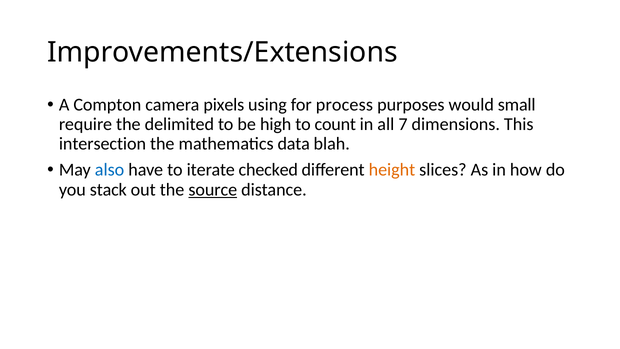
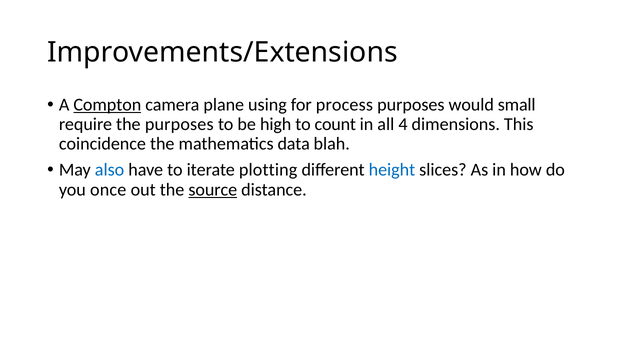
Compton underline: none -> present
pixels: pixels -> plane
the delimited: delimited -> purposes
7: 7 -> 4
intersection: intersection -> coincidence
checked: checked -> plotting
height colour: orange -> blue
stack: stack -> once
